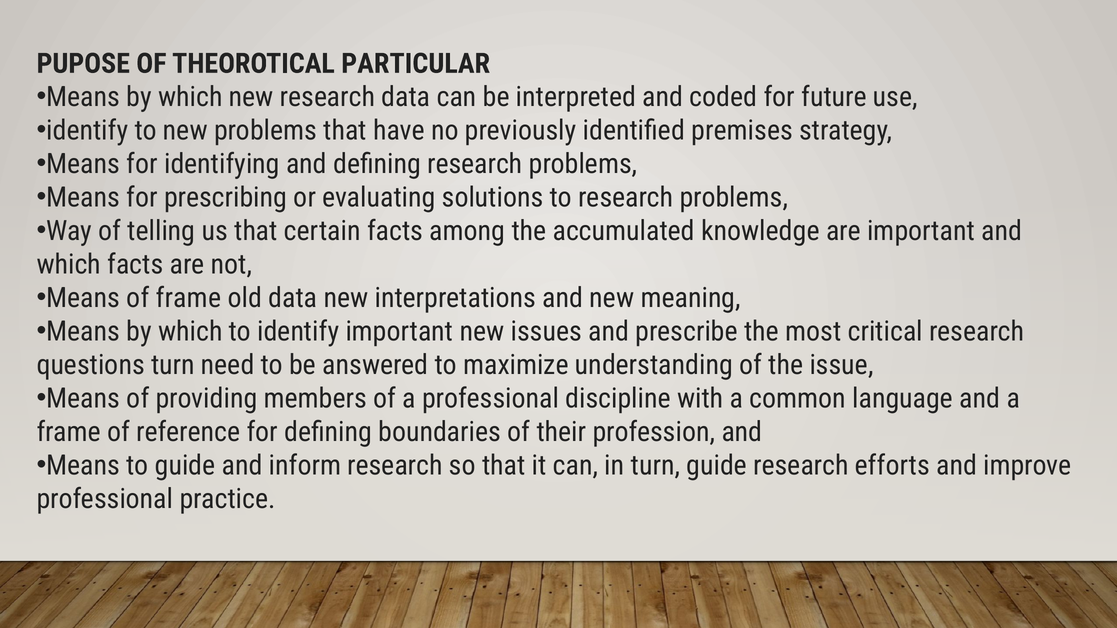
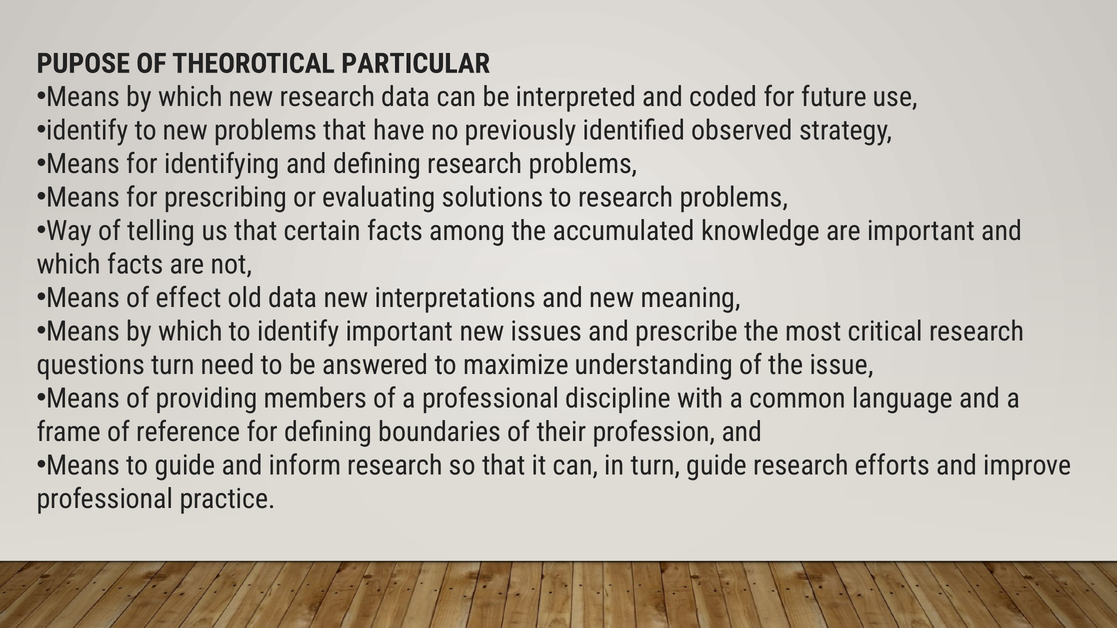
premises: premises -> observed
of frame: frame -> effect
